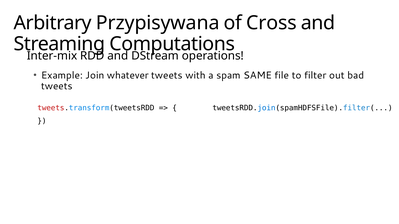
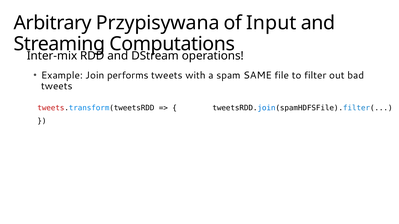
Cross: Cross -> Input
whatever: whatever -> performs
